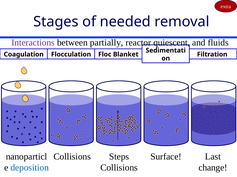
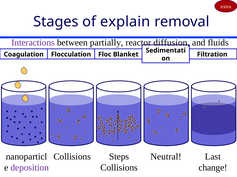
needed: needed -> explain
quiescent: quiescent -> diffusion
Surface: Surface -> Neutral
deposition colour: blue -> purple
